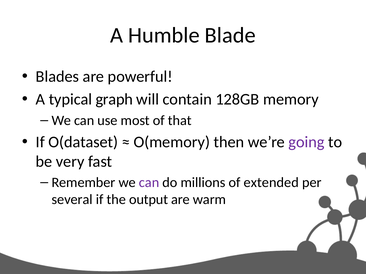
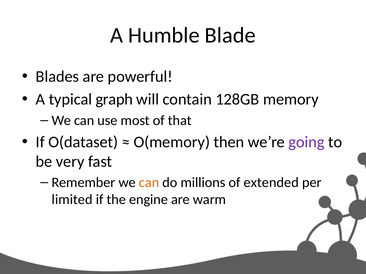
can at (149, 183) colour: purple -> orange
several: several -> limited
output: output -> engine
